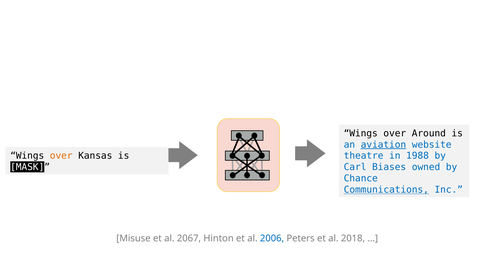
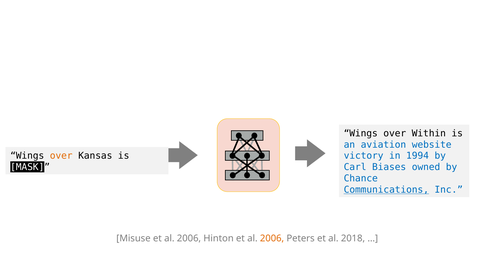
Around: Around -> Within
aviation underline: present -> none
theatre: theatre -> victory
1988: 1988 -> 1994
2067 at (189, 239): 2067 -> 2006
2006 at (272, 239) colour: blue -> orange
